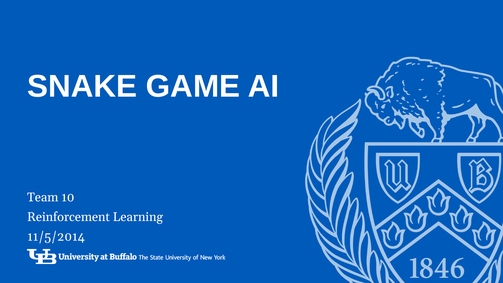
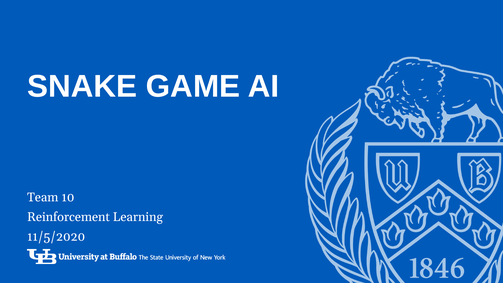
11/5/2014: 11/5/2014 -> 11/5/2020
